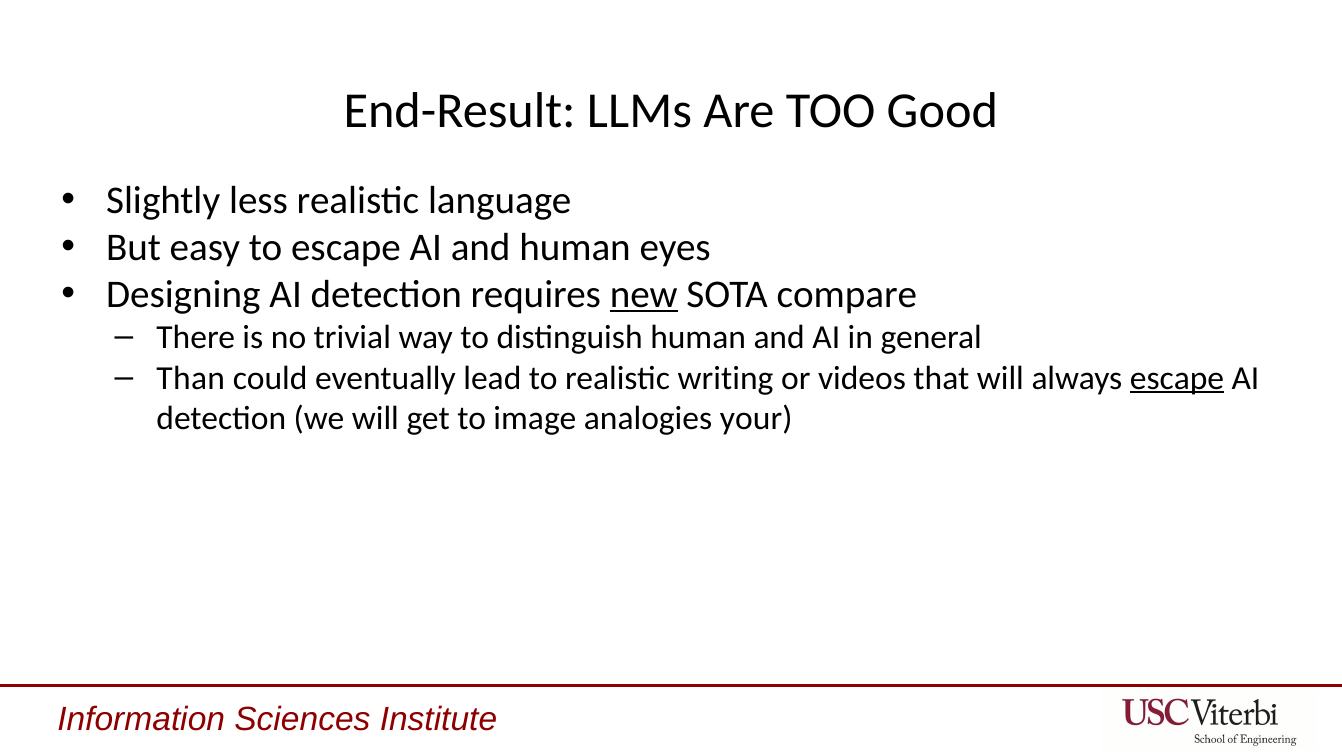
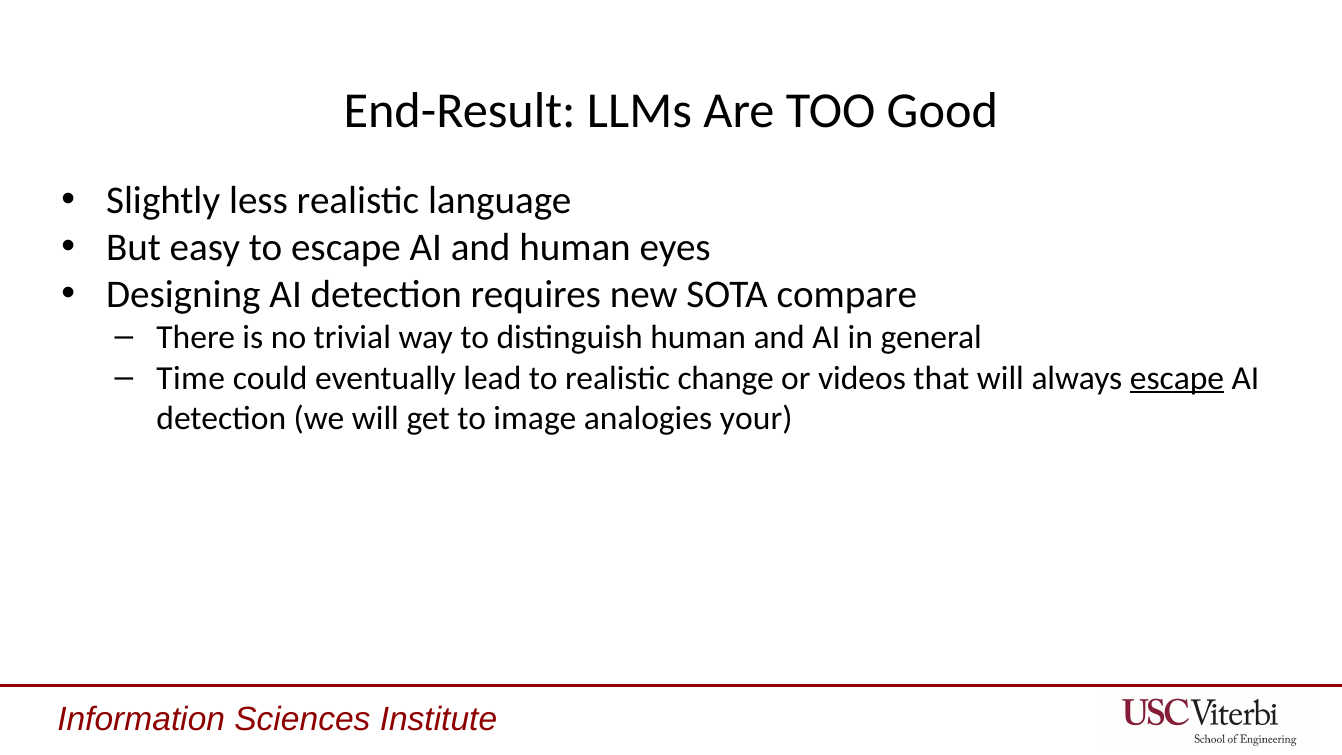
new underline: present -> none
Than: Than -> Time
writing: writing -> change
